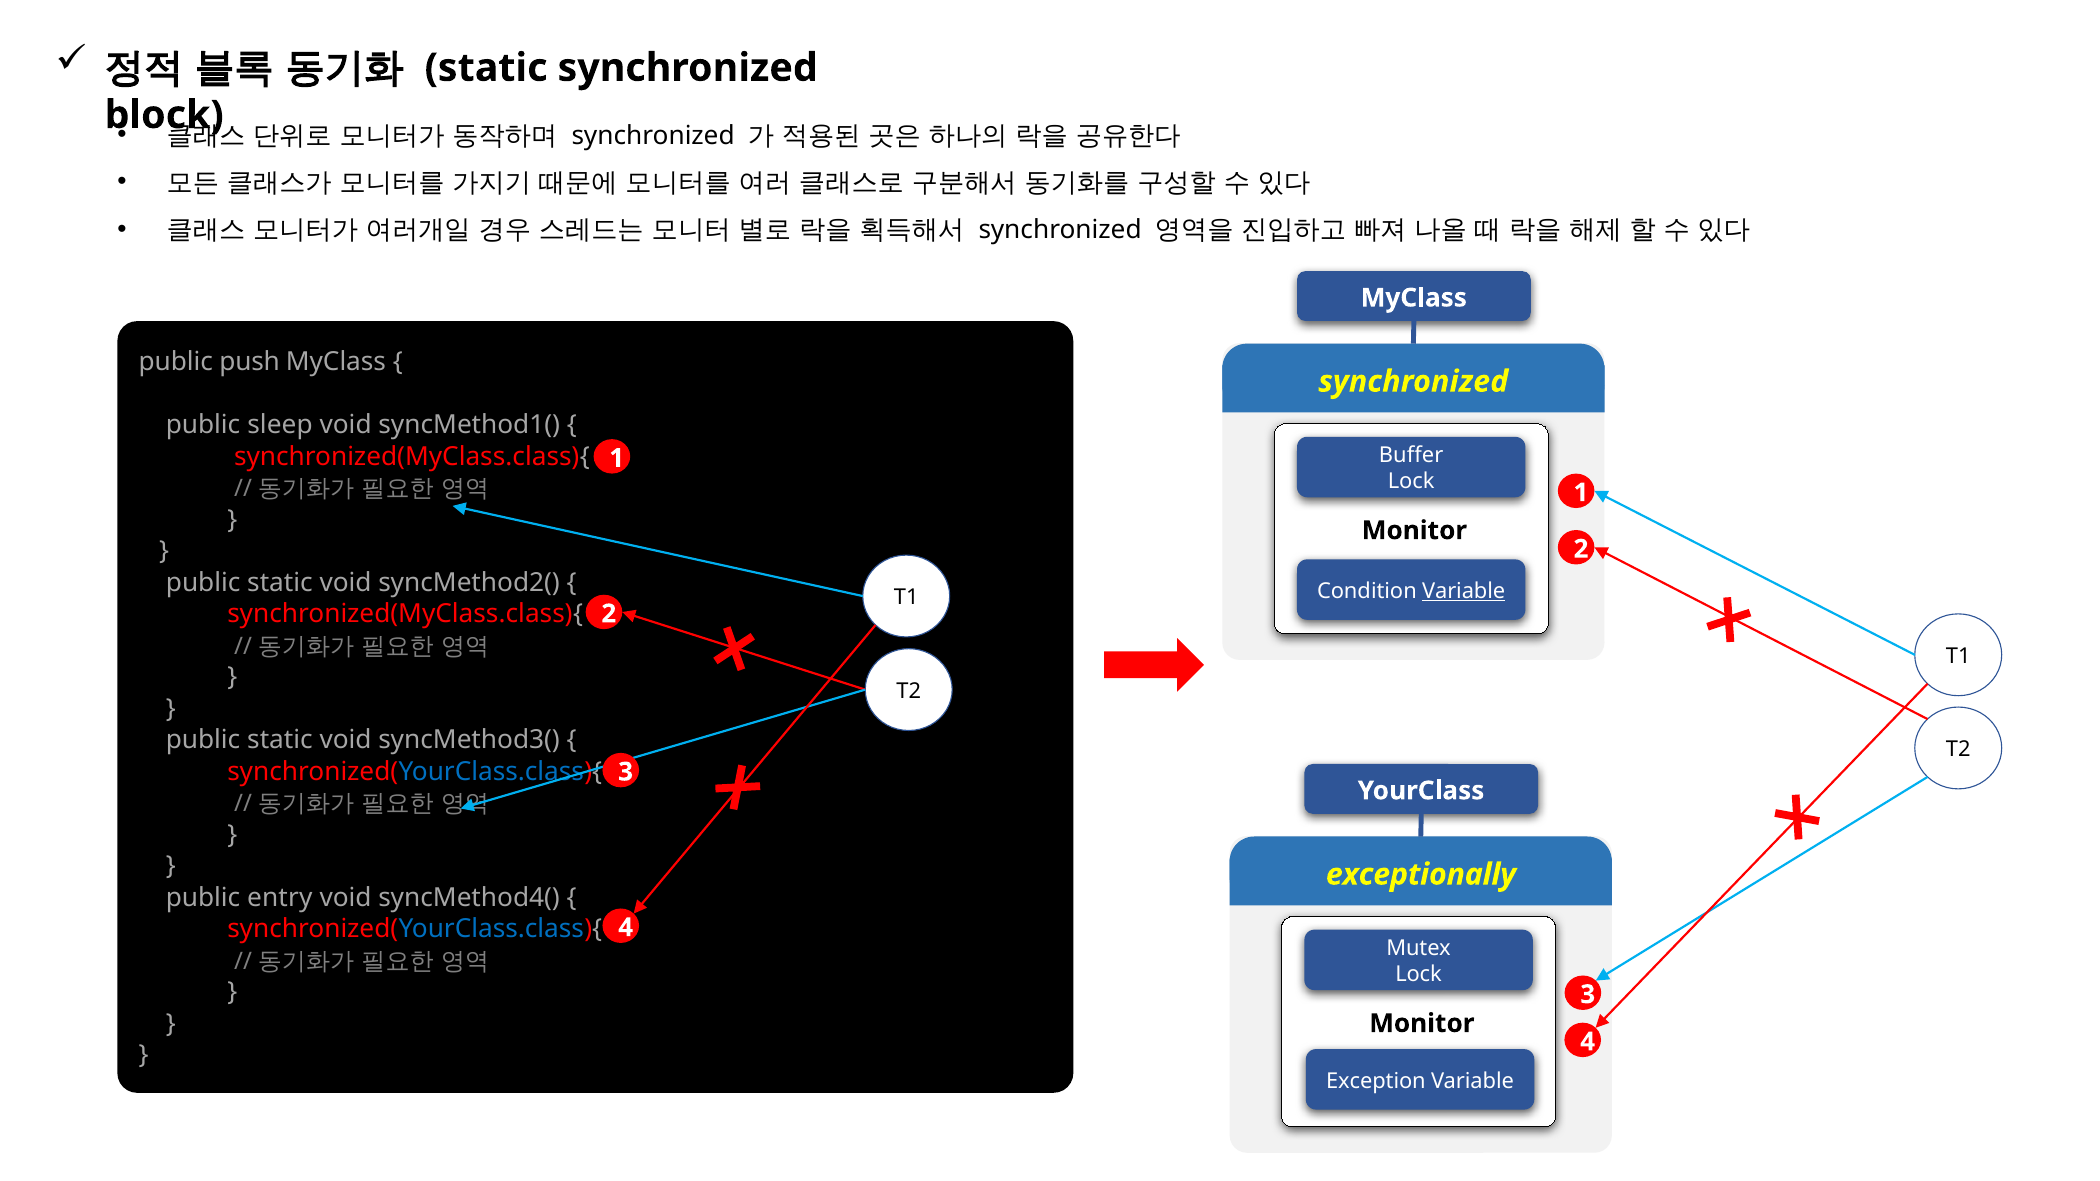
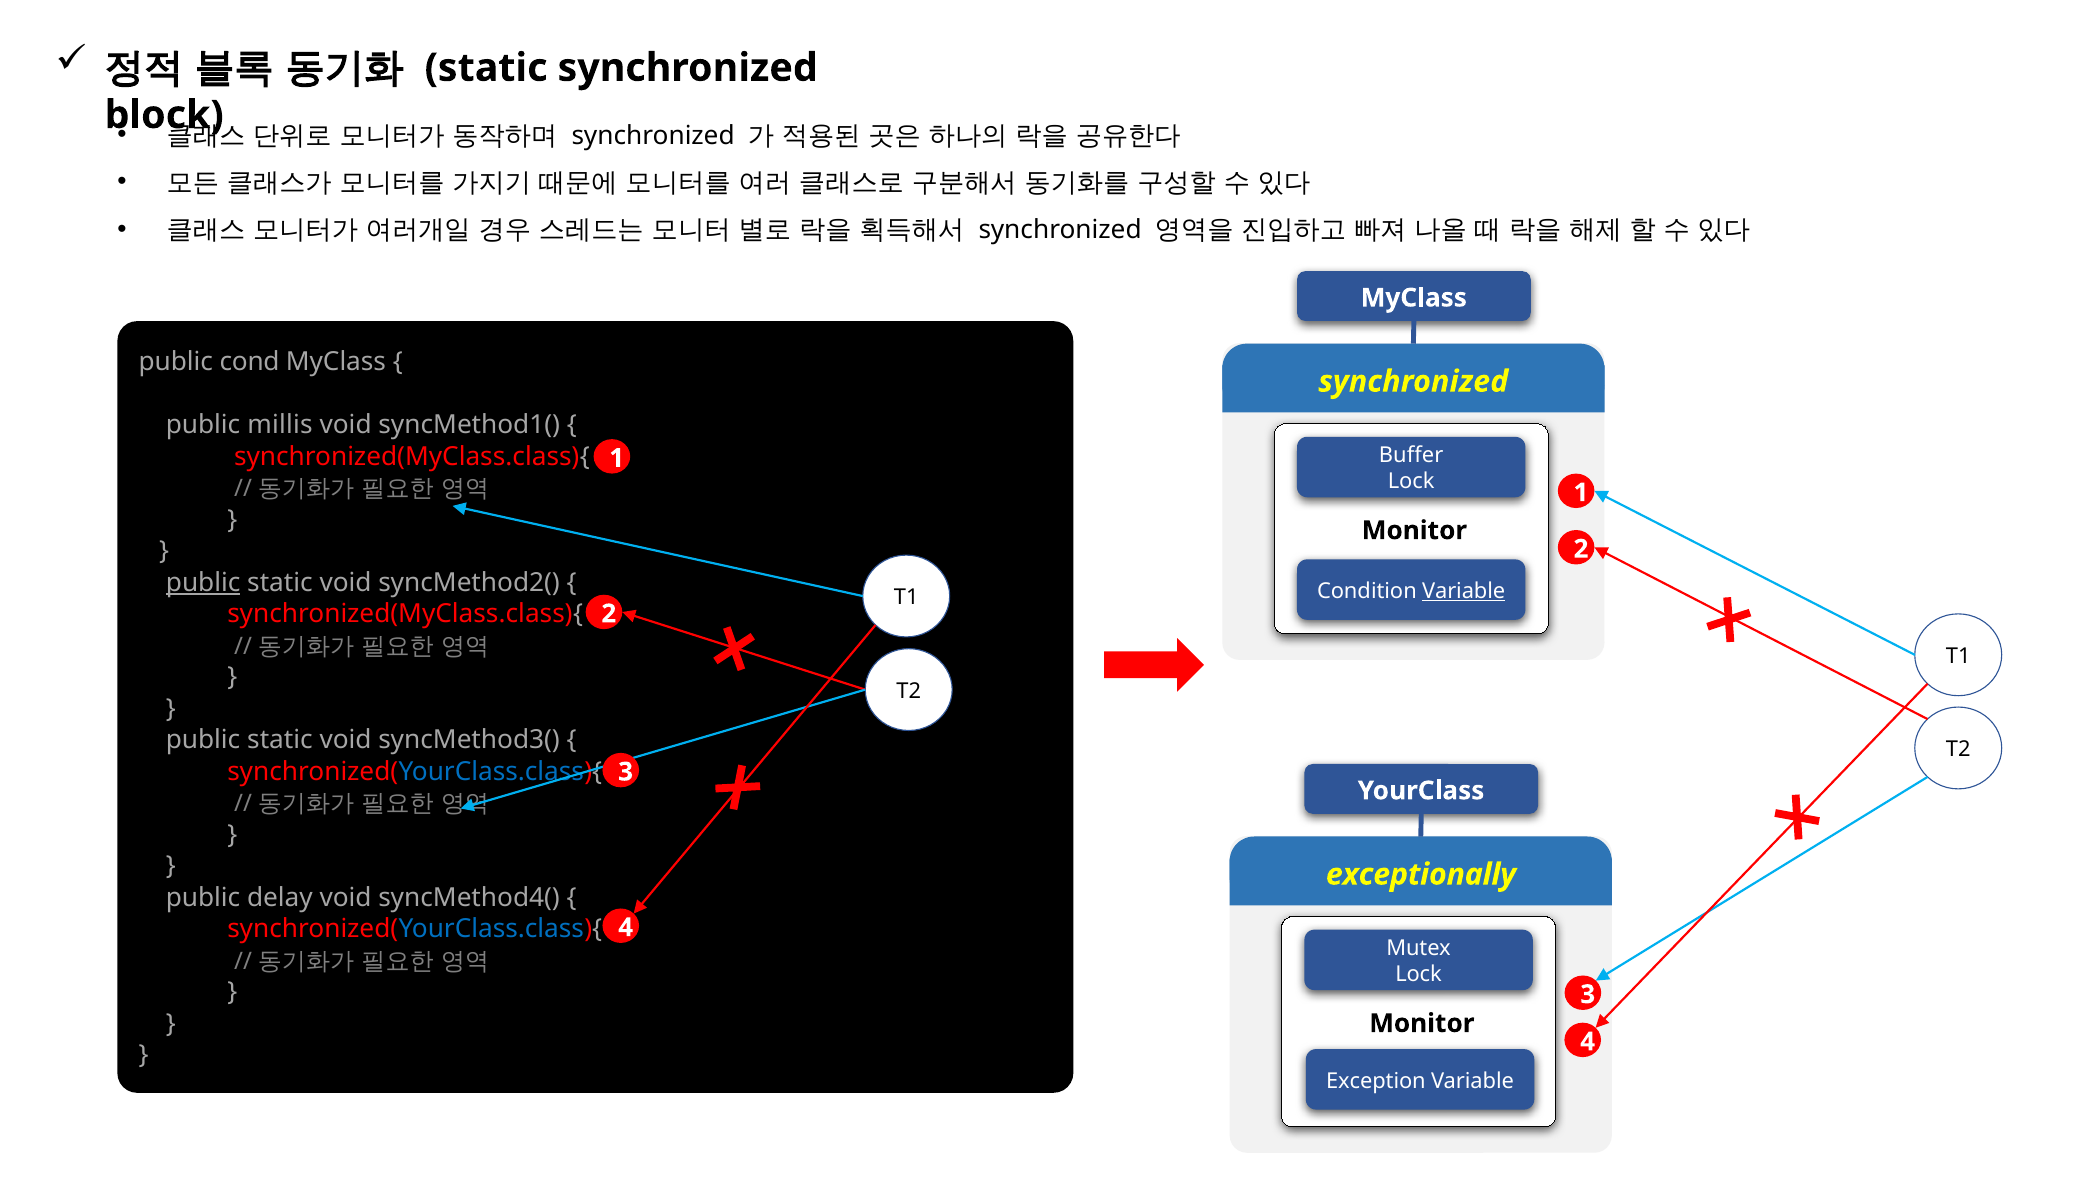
push: push -> cond
sleep: sleep -> millis
public at (203, 583) underline: none -> present
entry: entry -> delay
